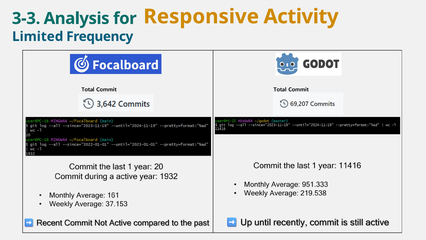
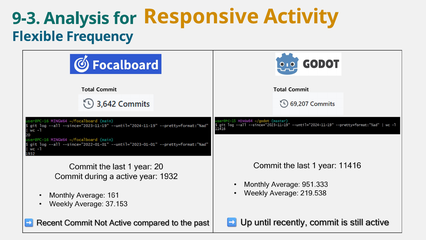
3-3: 3-3 -> 9-3
Limited: Limited -> Flexible
